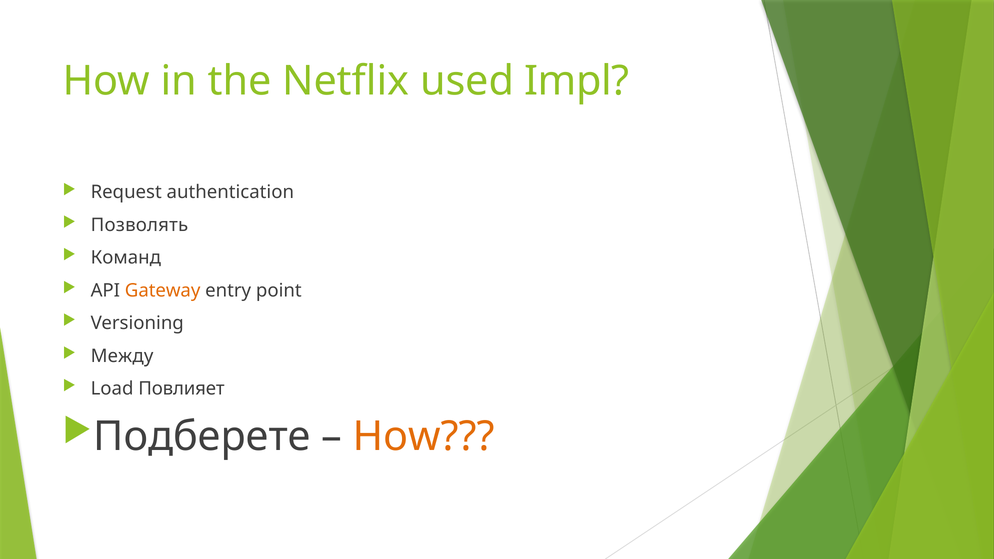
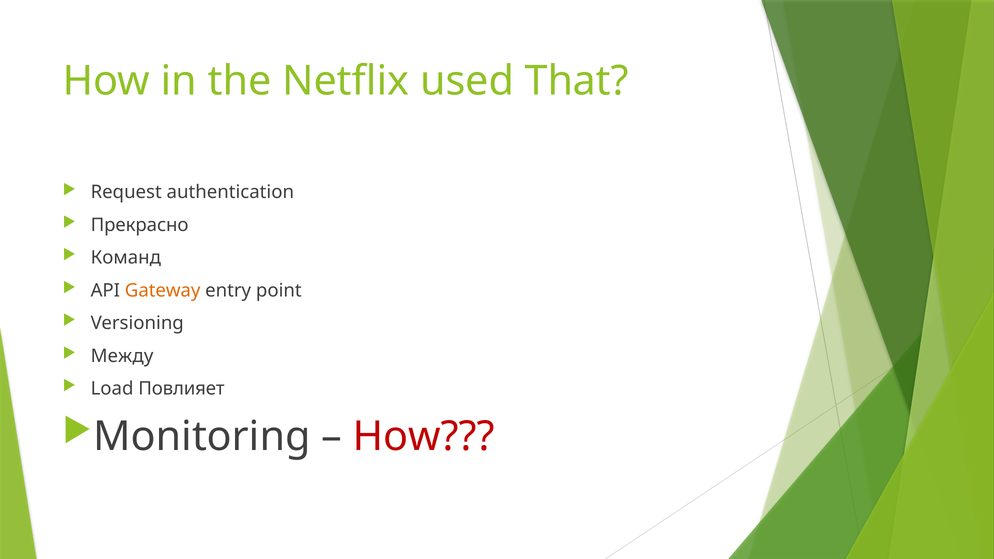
Impl: Impl -> That
Позволять: Позволять -> Прекрасно
Подберете: Подберете -> Monitoring
How at (424, 437) colour: orange -> red
